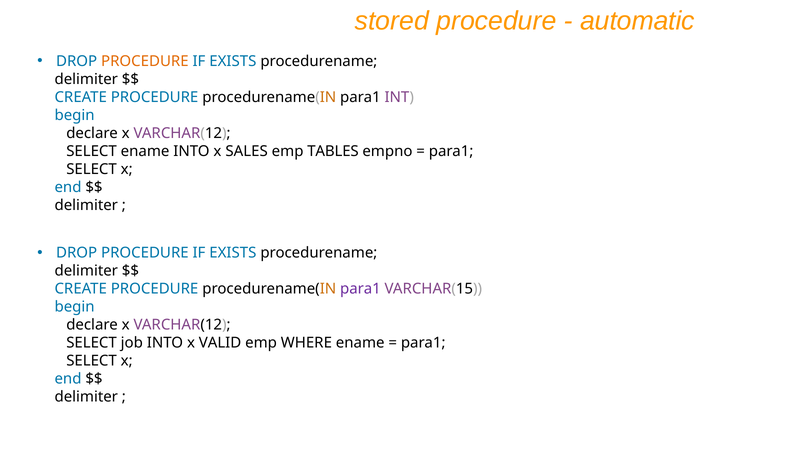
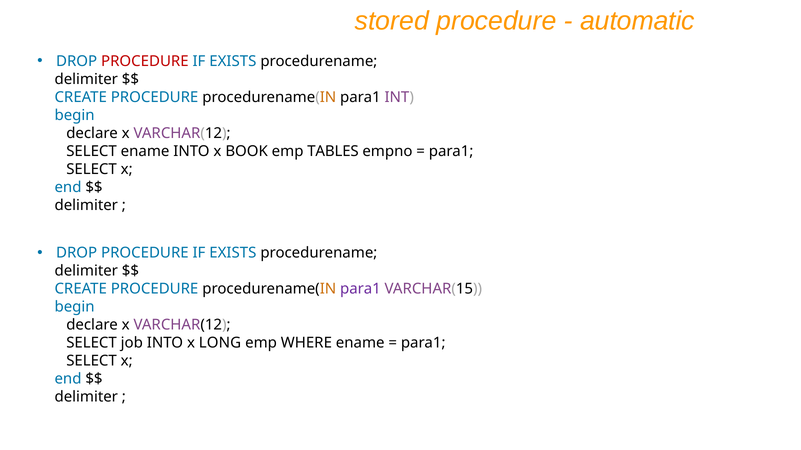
PROCEDURE at (145, 61) colour: orange -> red
SALES: SALES -> BOOK
VALID: VALID -> LONG
